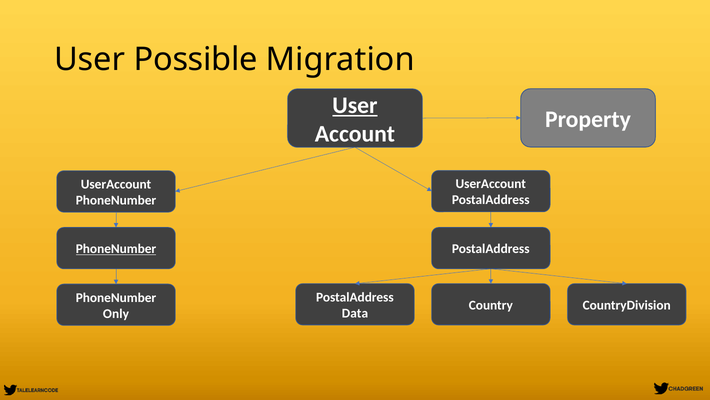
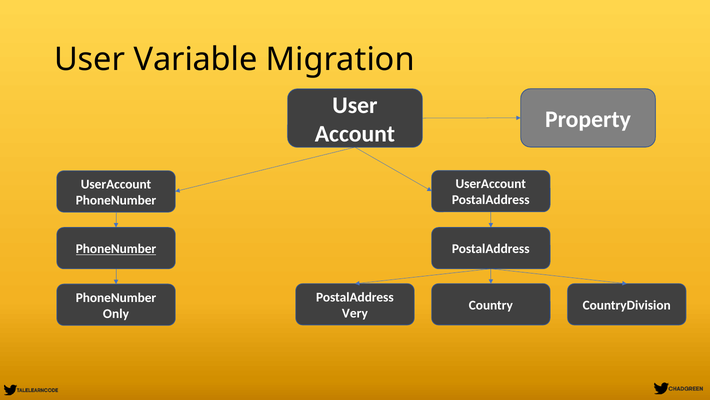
Possible: Possible -> Variable
User at (355, 105) underline: present -> none
Data: Data -> Very
